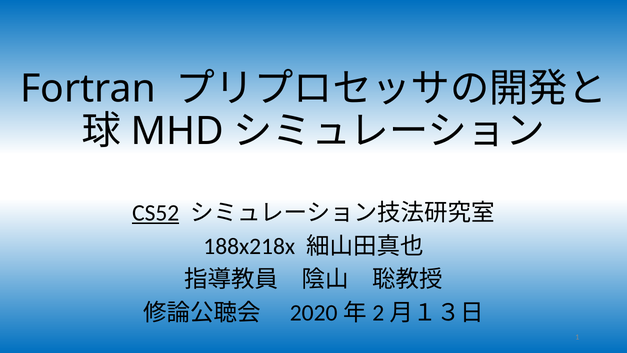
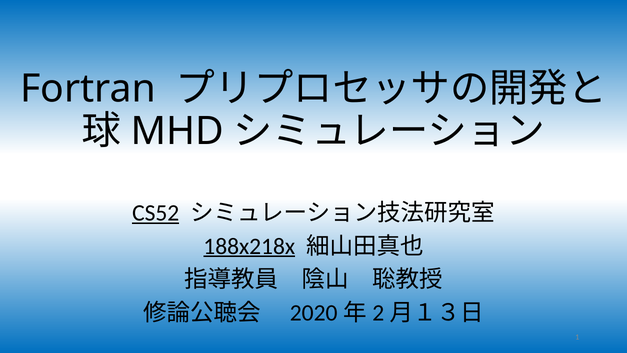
188x218x underline: none -> present
